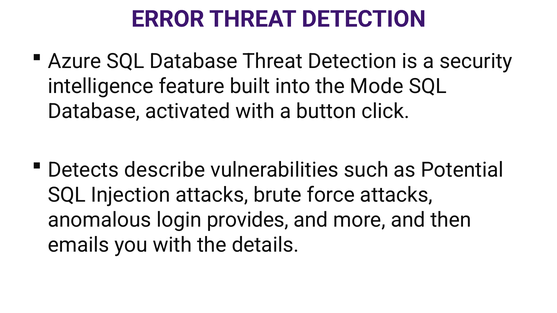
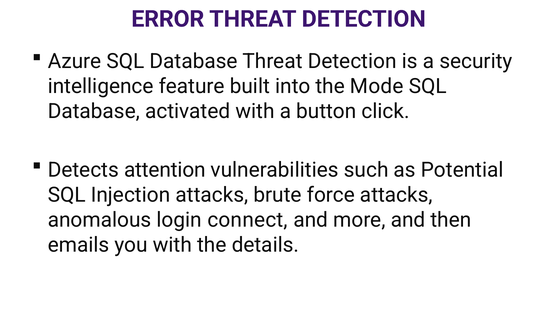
describe: describe -> attention
provides: provides -> connect
